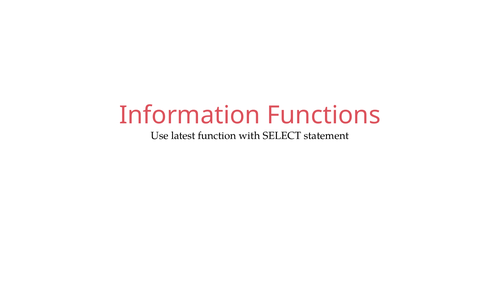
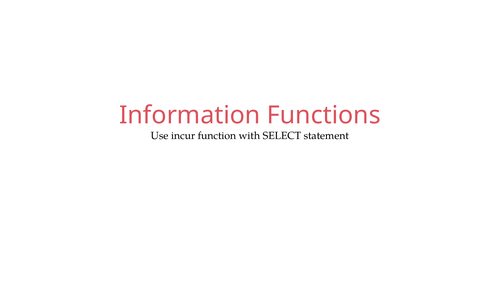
latest: latest -> incur
